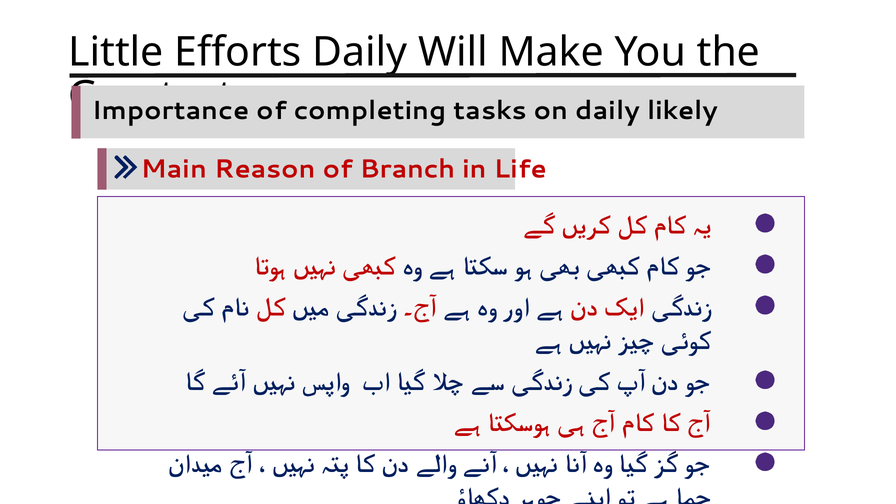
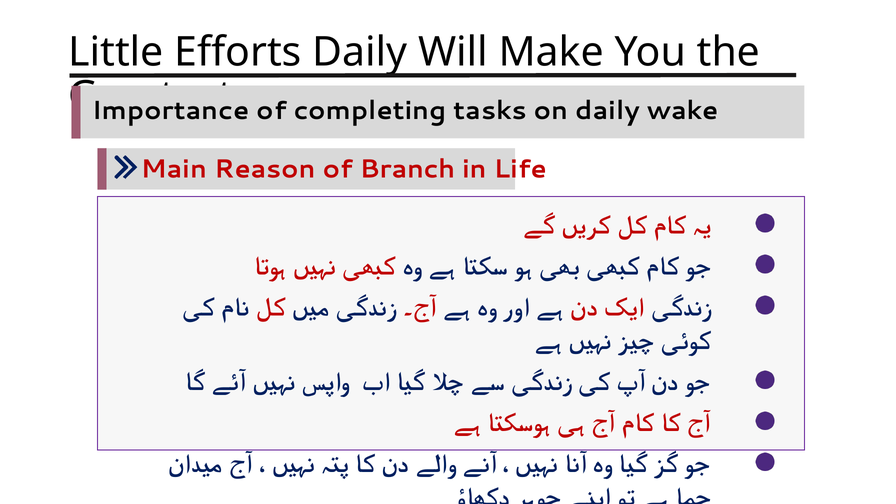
likely: likely -> wake
